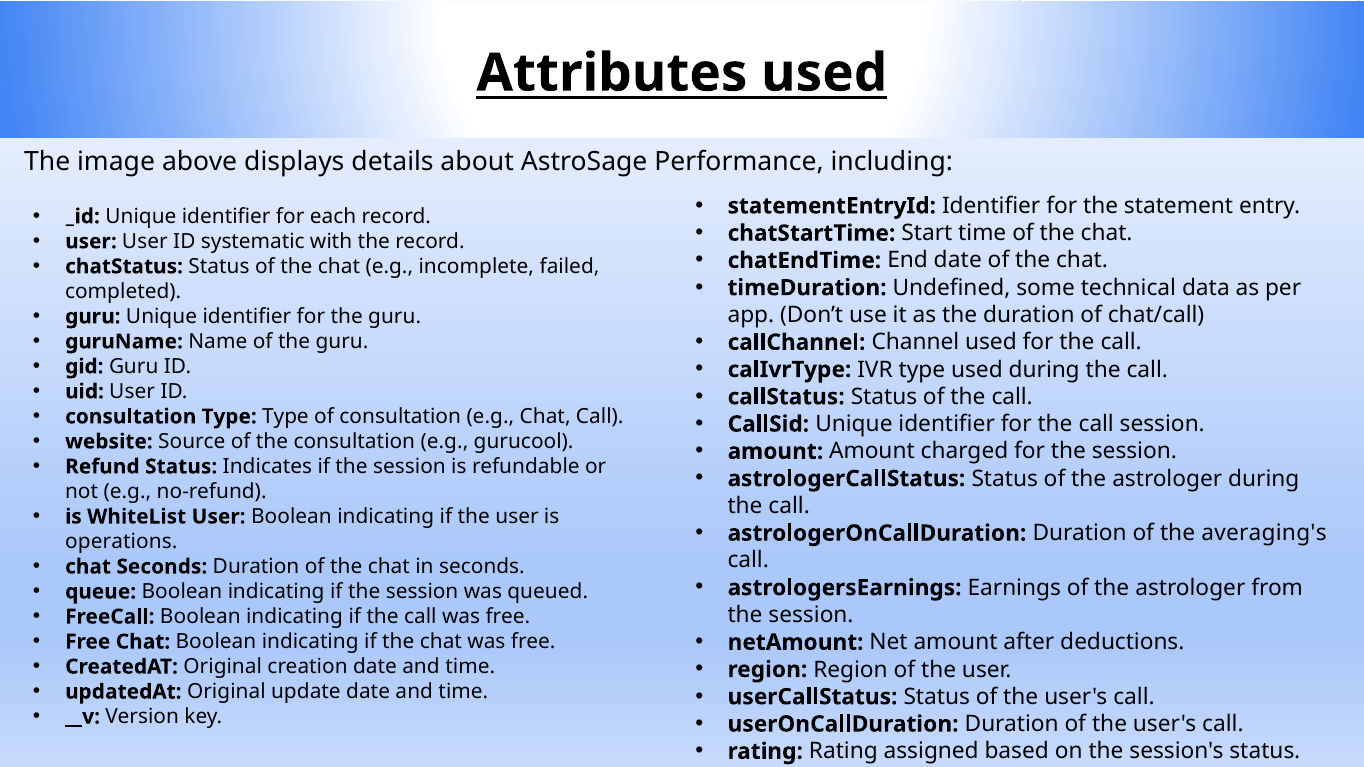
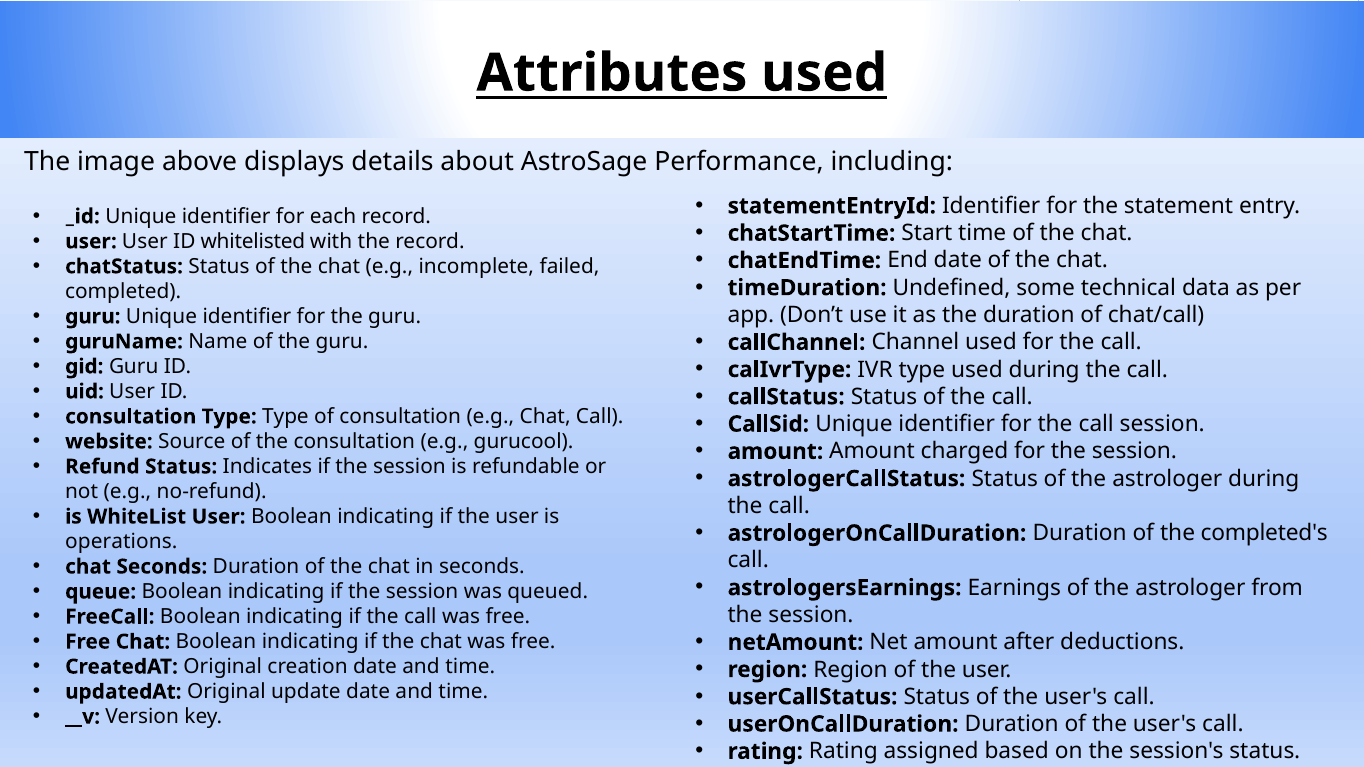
systematic: systematic -> whitelisted
averaging's: averaging's -> completed's
